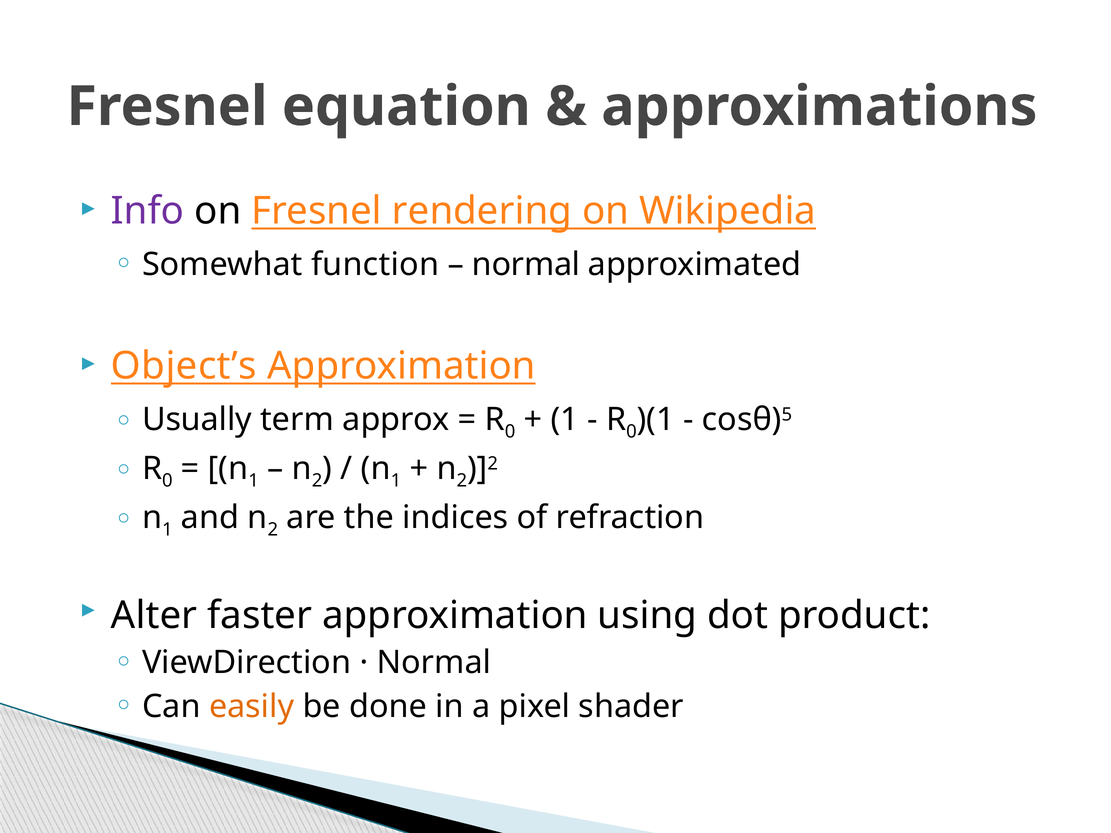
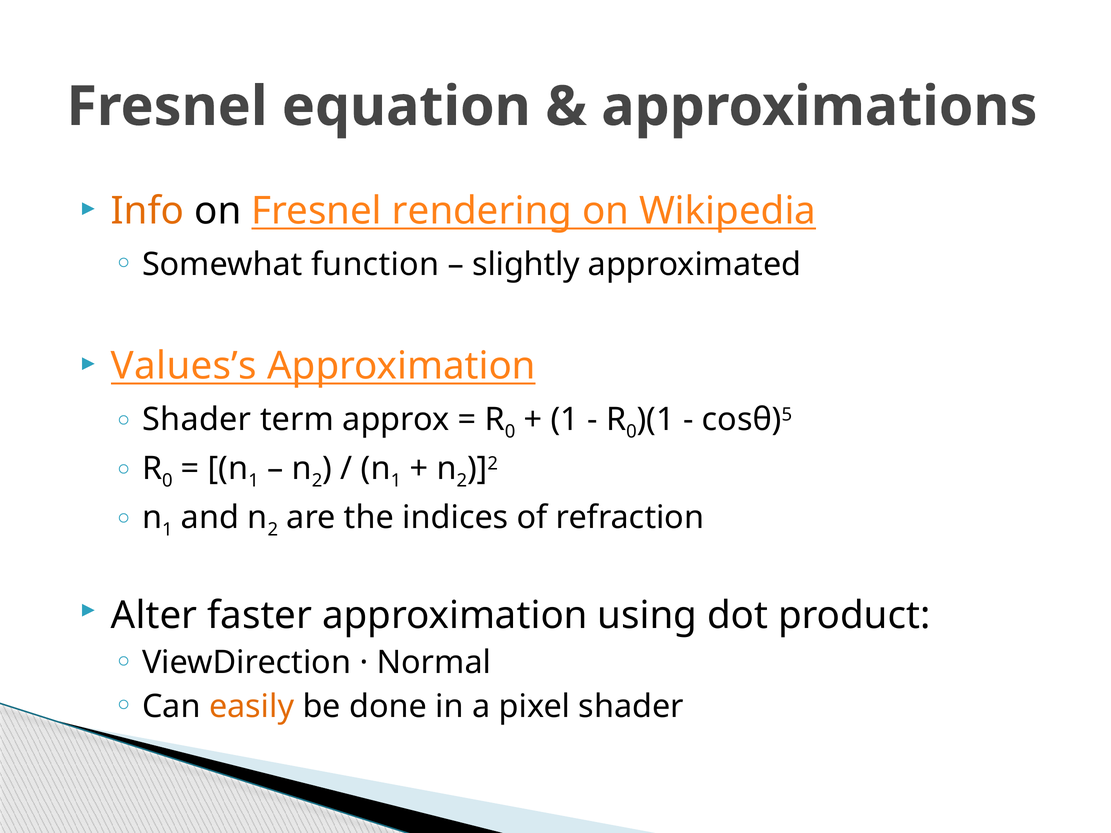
Info colour: purple -> orange
normal at (526, 265): normal -> slightly
Object’s: Object’s -> Values’s
Usually at (197, 419): Usually -> Shader
